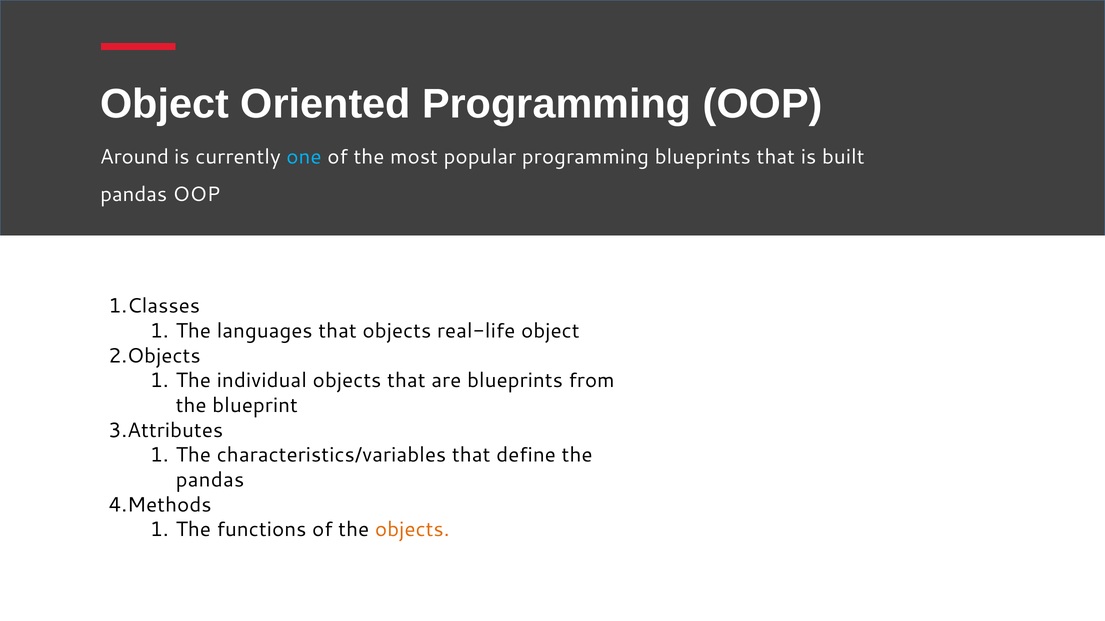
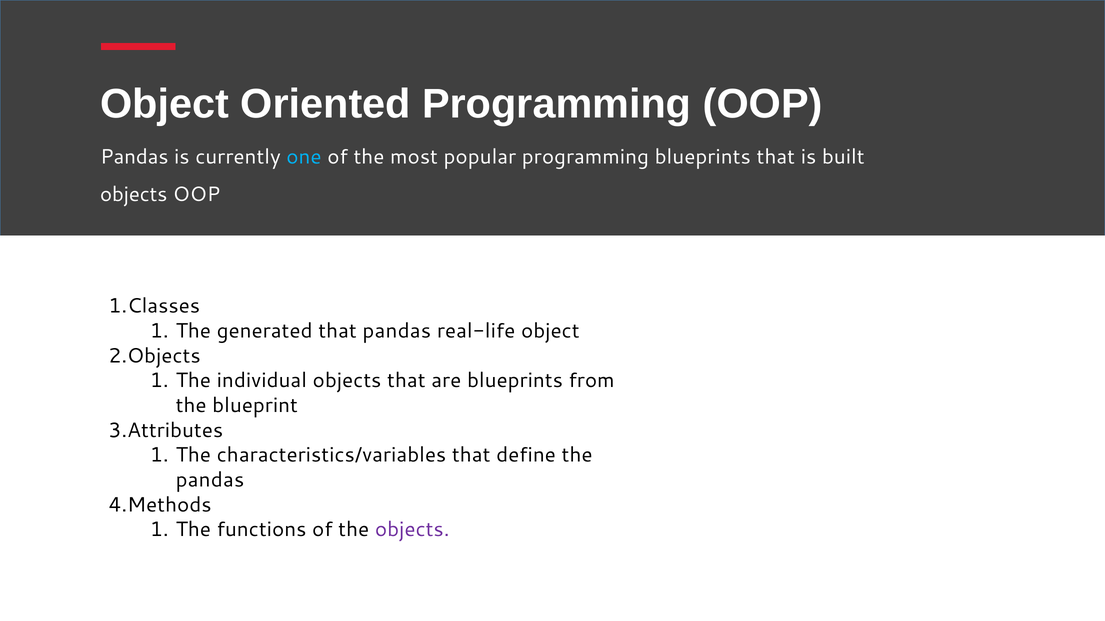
Around at (134, 157): Around -> Pandas
pandas at (134, 194): pandas -> objects
languages: languages -> generated
that objects: objects -> pandas
objects at (412, 530) colour: orange -> purple
